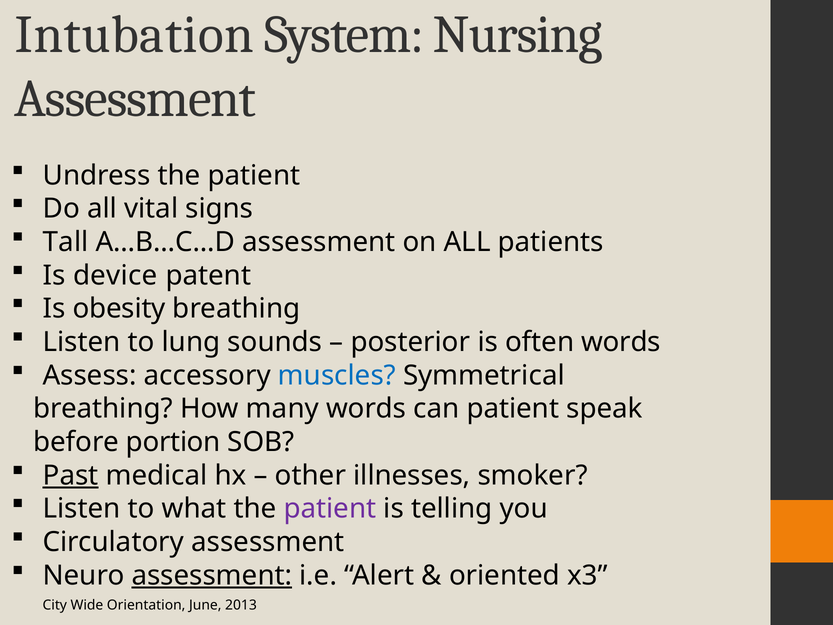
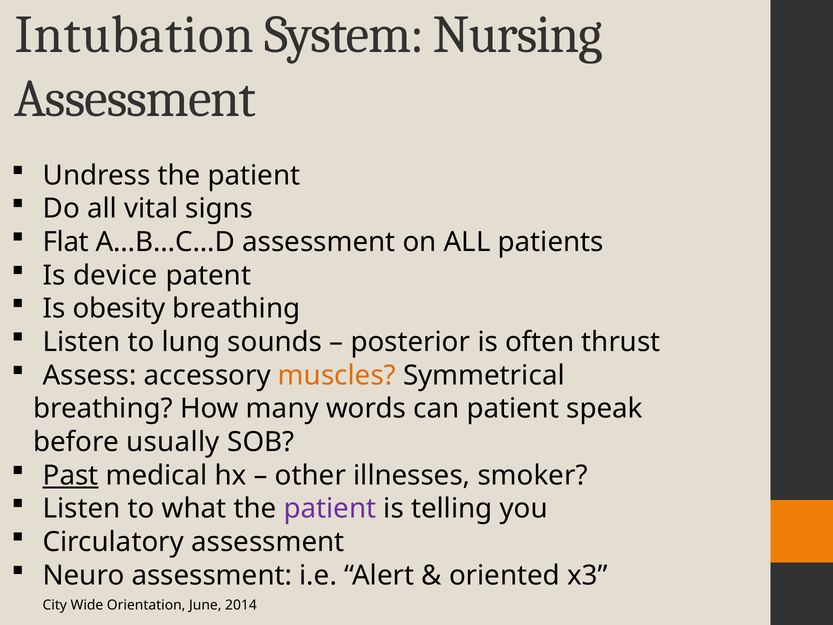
Tall: Tall -> Flat
often words: words -> thrust
muscles colour: blue -> orange
portion: portion -> usually
assessment at (212, 575) underline: present -> none
2013: 2013 -> 2014
